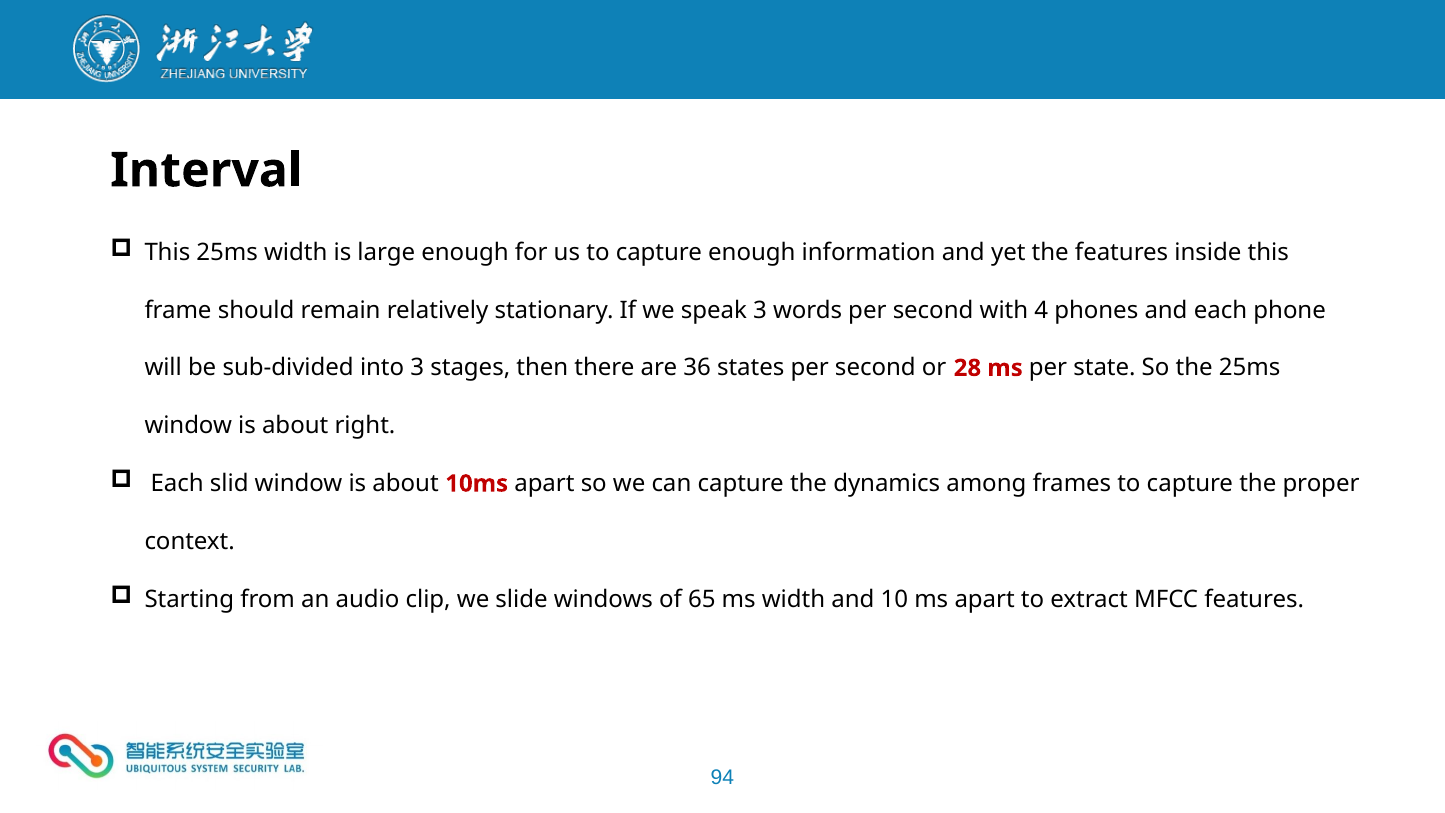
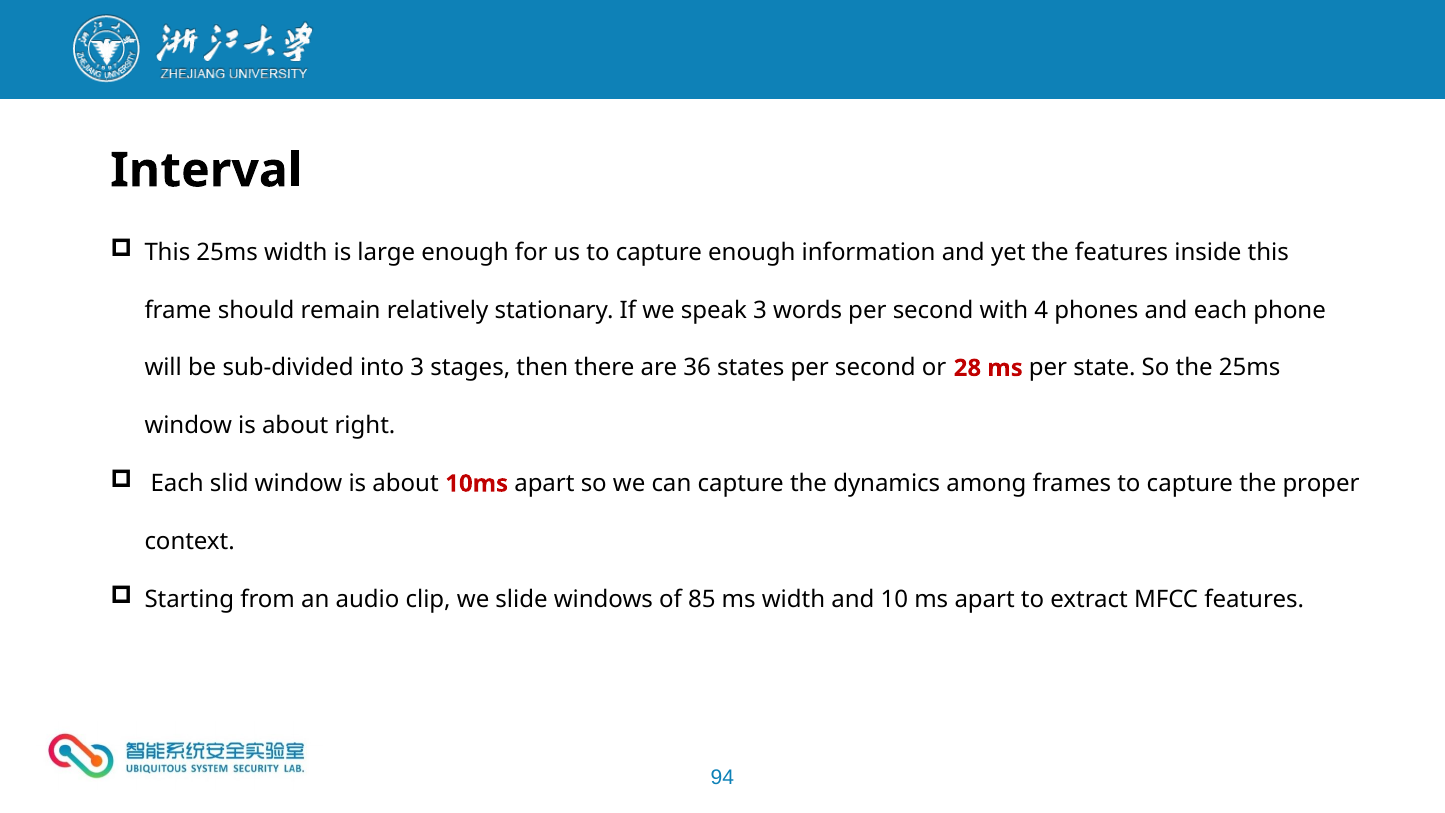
65: 65 -> 85
